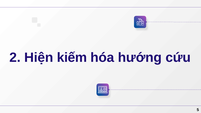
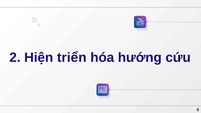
kiếm: kiếm -> triển
